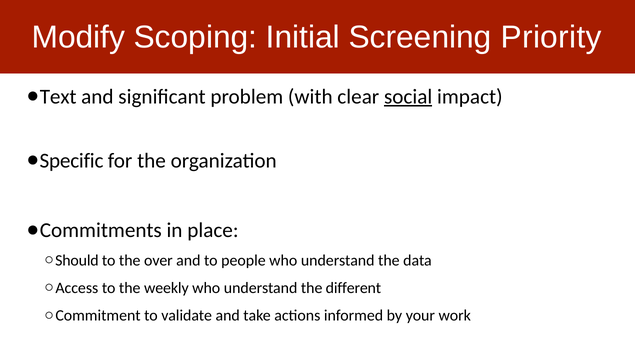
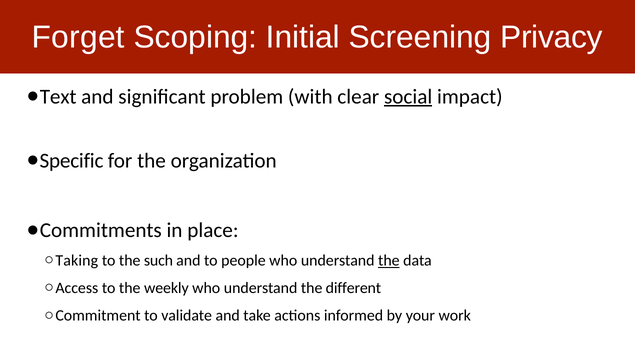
Modify: Modify -> Forget
Priority: Priority -> Privacy
Should: Should -> Taking
over: over -> such
the at (389, 261) underline: none -> present
